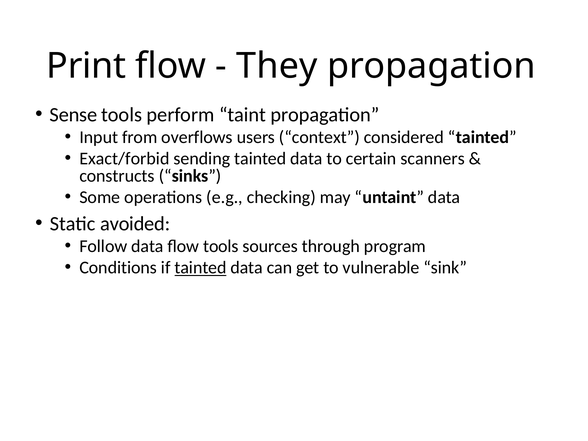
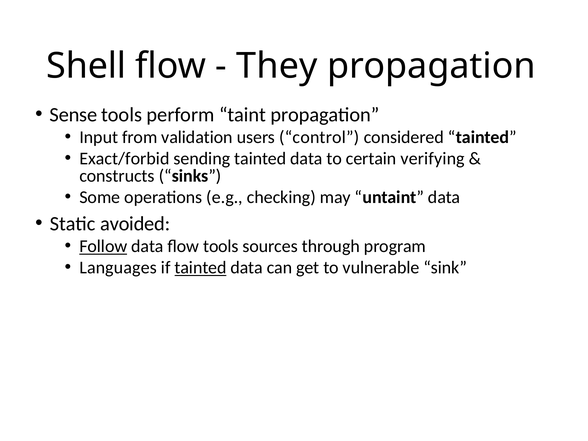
Print: Print -> Shell
overflows: overflows -> validation
context: context -> control
scanners: scanners -> verifying
Follow underline: none -> present
Conditions: Conditions -> Languages
